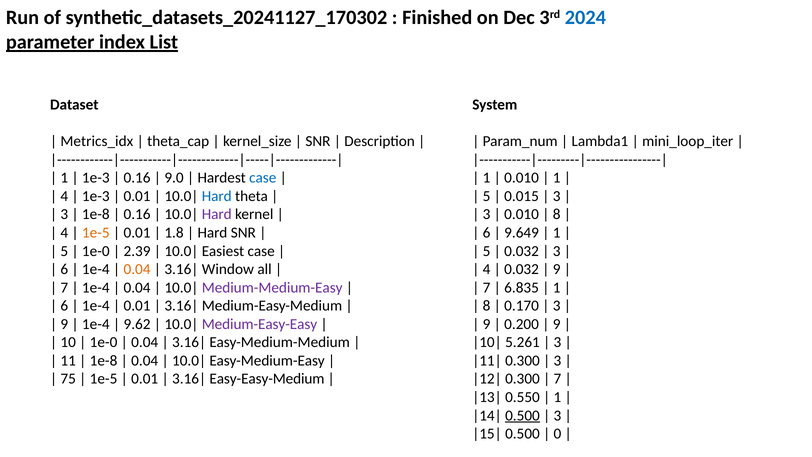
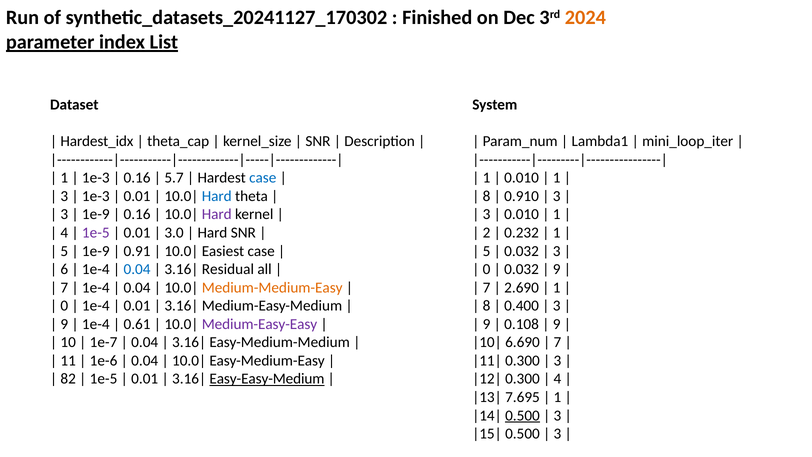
2024 colour: blue -> orange
Metrics_idx: Metrics_idx -> Hardest_idx
9.0: 9.0 -> 5.7
4 at (64, 196): 4 -> 3
5 at (486, 196): 5 -> 8
0.015: 0.015 -> 0.910
1e-8 at (96, 214): 1e-8 -> 1e-9
8 at (557, 214): 8 -> 1
1e-5 at (96, 233) colour: orange -> purple
1.8: 1.8 -> 3.0
6 at (486, 233): 6 -> 2
9.649: 9.649 -> 0.232
1e-0 at (96, 251): 1e-0 -> 1e-9
2.39: 2.39 -> 0.91
0.04 at (137, 269) colour: orange -> blue
Window: Window -> Residual
4 at (486, 269): 4 -> 0
Medium-Medium-Easy colour: purple -> orange
6.835: 6.835 -> 2.690
6 at (64, 306): 6 -> 0
0.170: 0.170 -> 0.400
9.62: 9.62 -> 0.61
0.200: 0.200 -> 0.108
1e-0 at (104, 342): 1e-0 -> 1e-7
5.261: 5.261 -> 6.690
3 at (557, 342): 3 -> 7
1e-8 at (104, 360): 1e-8 -> 1e-6
75: 75 -> 82
Easy-Easy-Medium underline: none -> present
7 at (557, 379): 7 -> 4
0.550: 0.550 -> 7.695
0 at (557, 434): 0 -> 3
